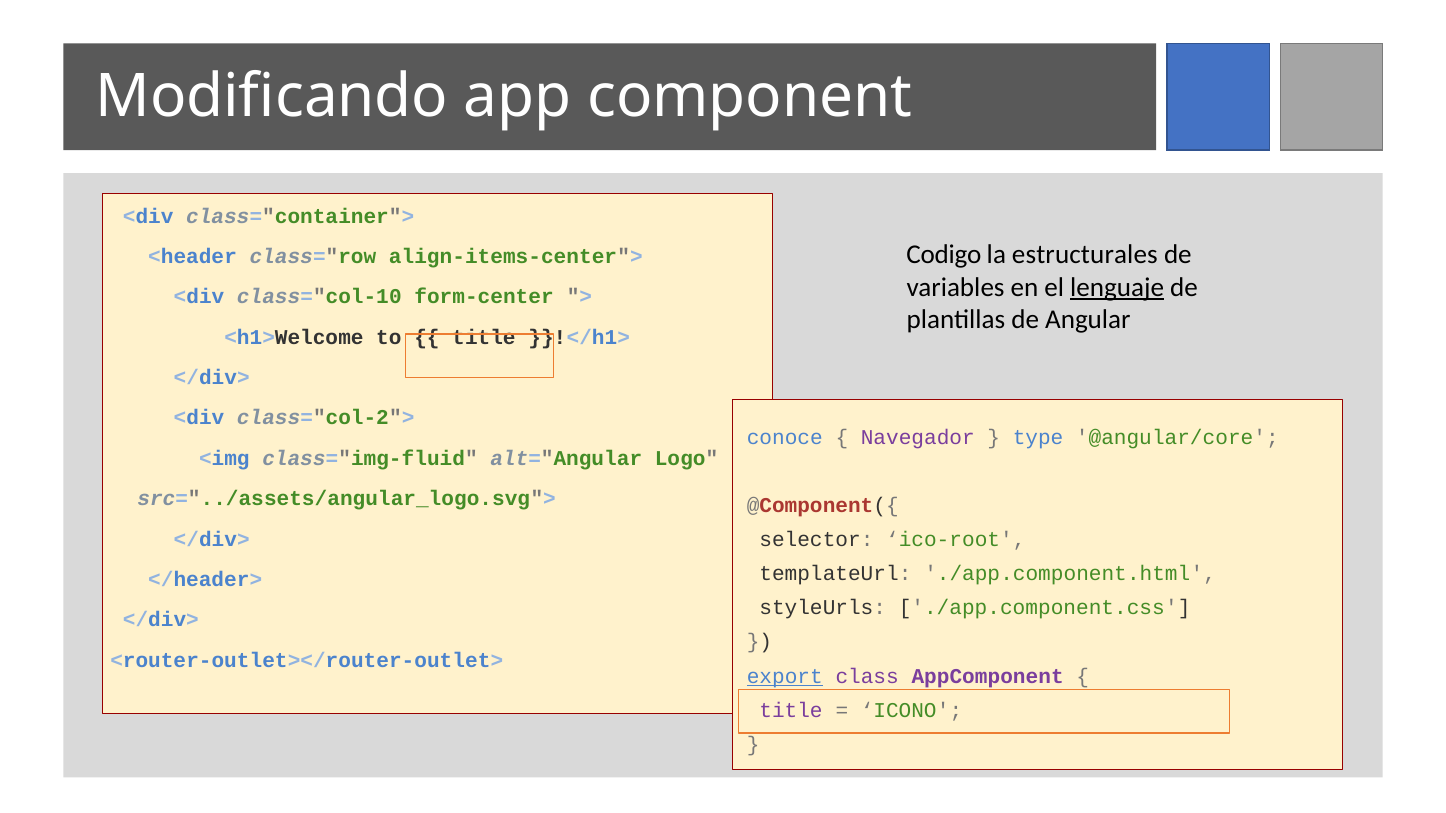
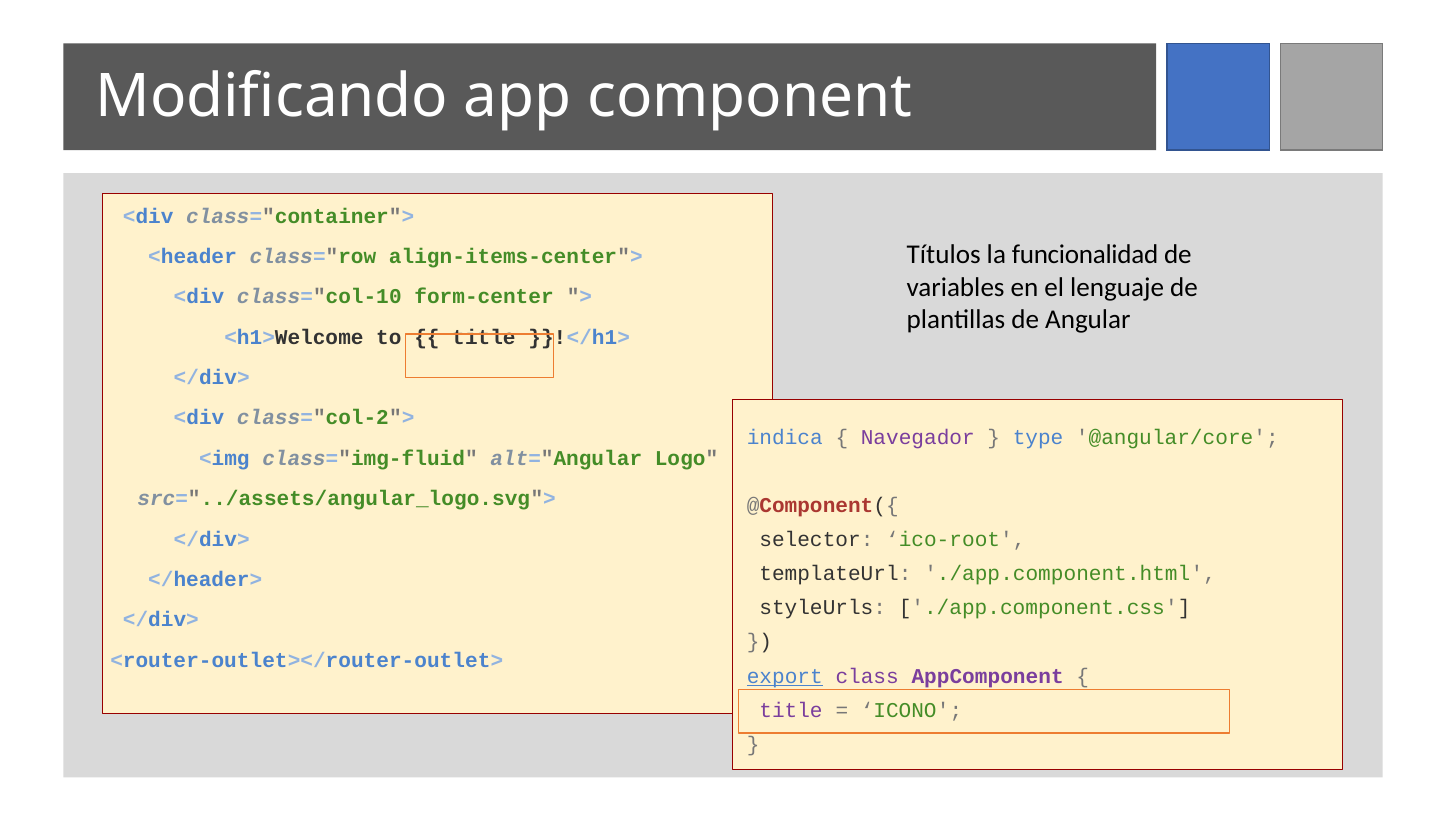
Codigo: Codigo -> Títulos
estructurales: estructurales -> funcionalidad
lenguaje underline: present -> none
conoce: conoce -> indica
